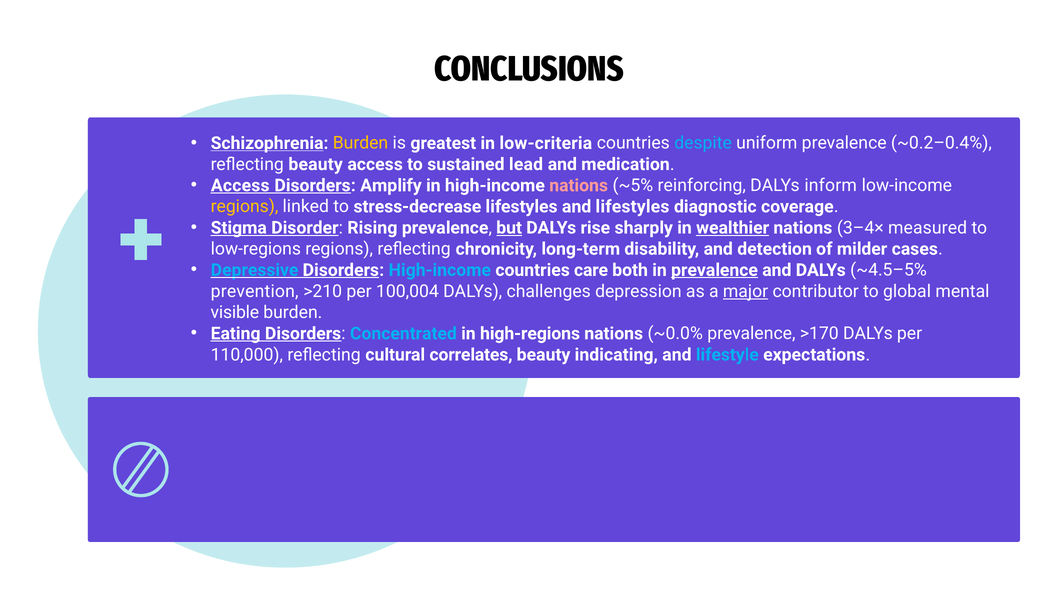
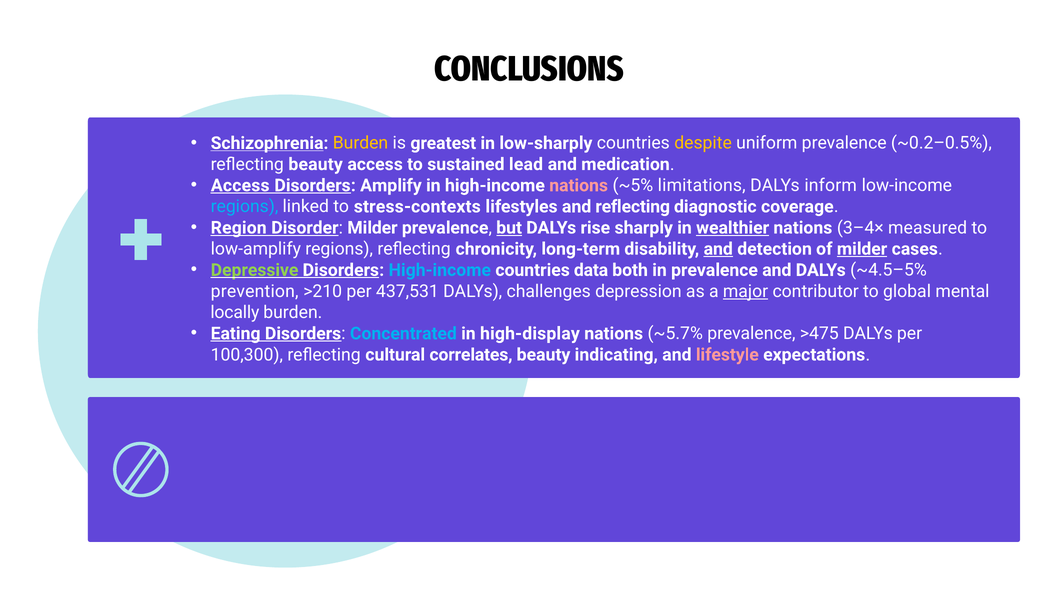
low-criteria: low-criteria -> low-sharply
despite colour: light blue -> yellow
~0.2–0.4%: ~0.2–0.4% -> ~0.2–0.5%
reinforcing: reinforcing -> limitations
regions at (244, 207) colour: yellow -> light blue
stress-decrease: stress-decrease -> stress-contexts
and lifestyles: lifestyles -> reflecting
Stigma: Stigma -> Region
Disorder Rising: Rising -> Milder
low-regions: low-regions -> low-amplify
and at (718, 249) underline: none -> present
milder at (862, 249) underline: none -> present
Depressive colour: light blue -> light green
care: care -> data
prevalence at (714, 270) underline: present -> none
100,004: 100,004 -> 437,531
visible: visible -> locally
high-regions: high-regions -> high-display
~0.0%: ~0.0% -> ~5.7%
>170: >170 -> >475
110,000: 110,000 -> 100,300
lifestyle colour: light blue -> pink
